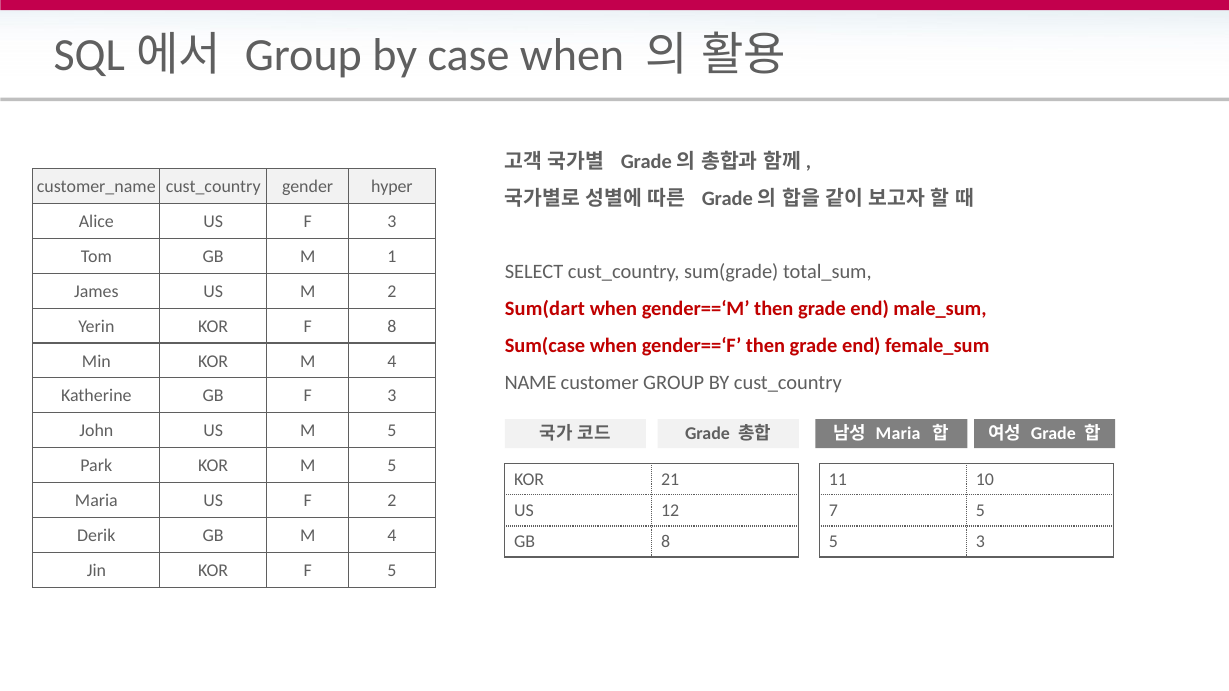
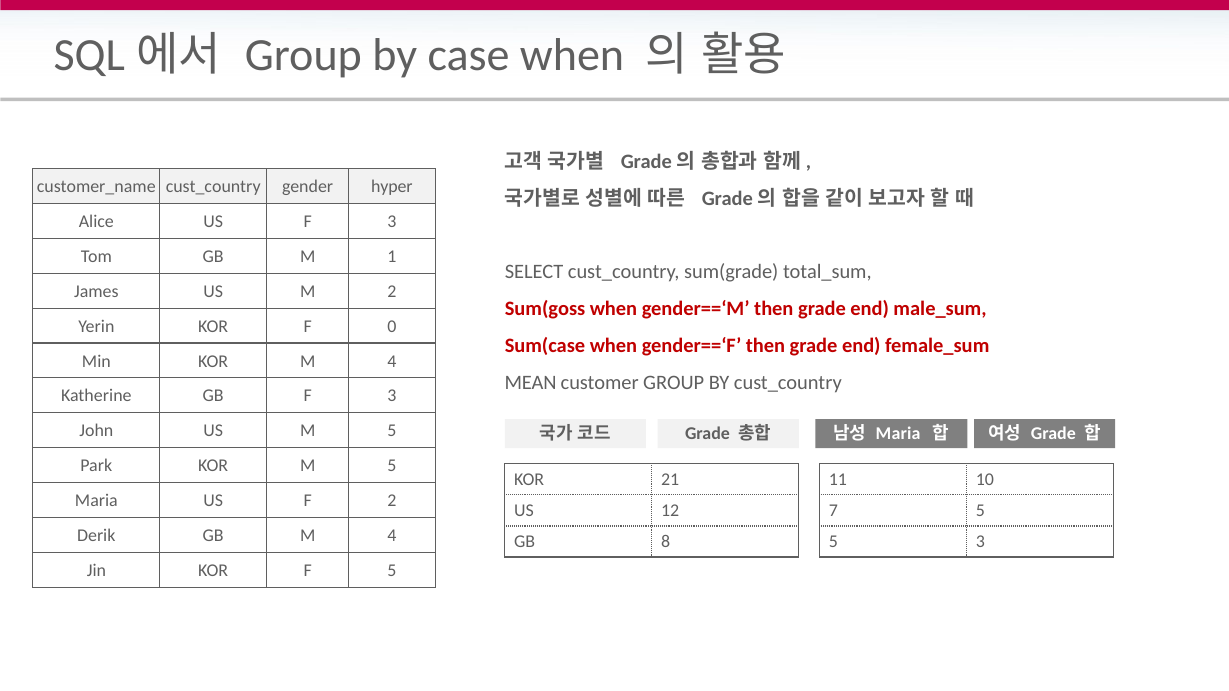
Sum(dart: Sum(dart -> Sum(goss
F 8: 8 -> 0
NAME: NAME -> MEAN
